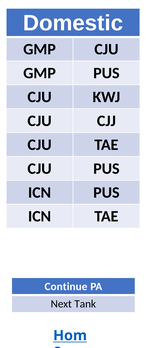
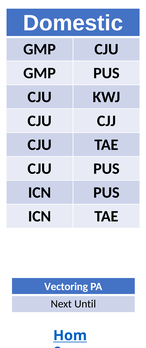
Continue: Continue -> Vectoring
Tank: Tank -> Until
